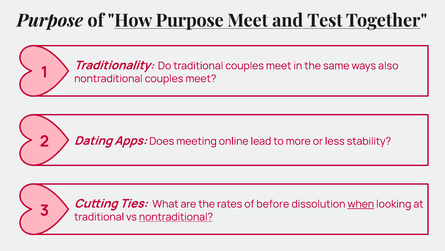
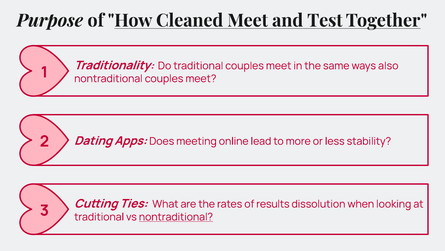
How Purpose: Purpose -> Cleaned
before: before -> results
when underline: present -> none
